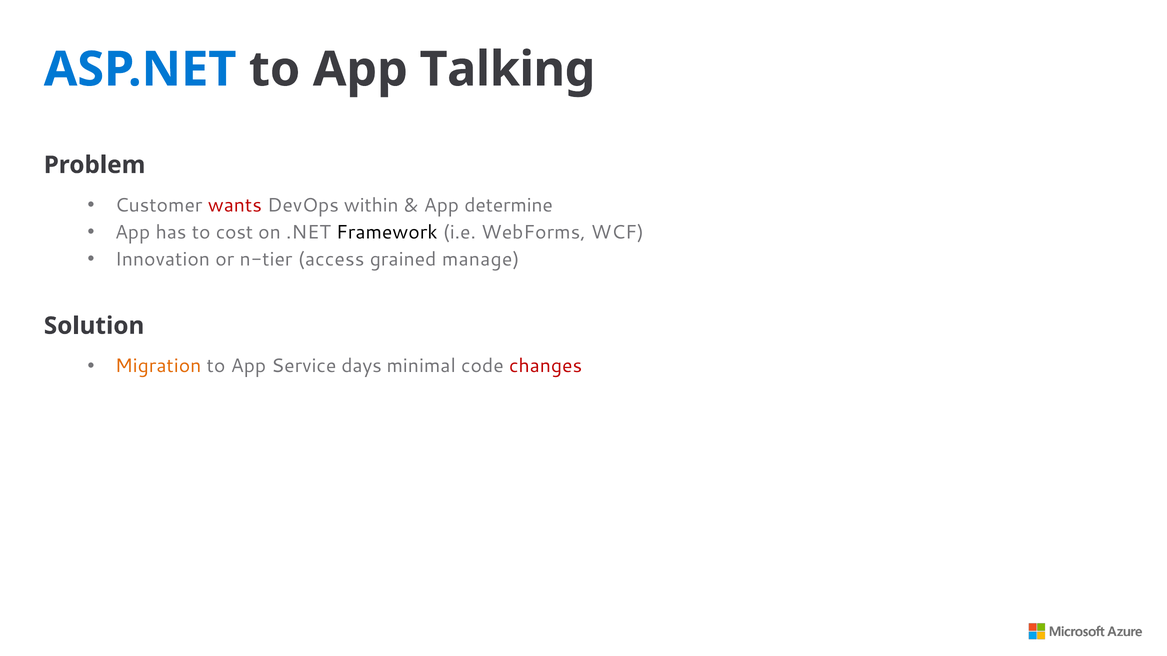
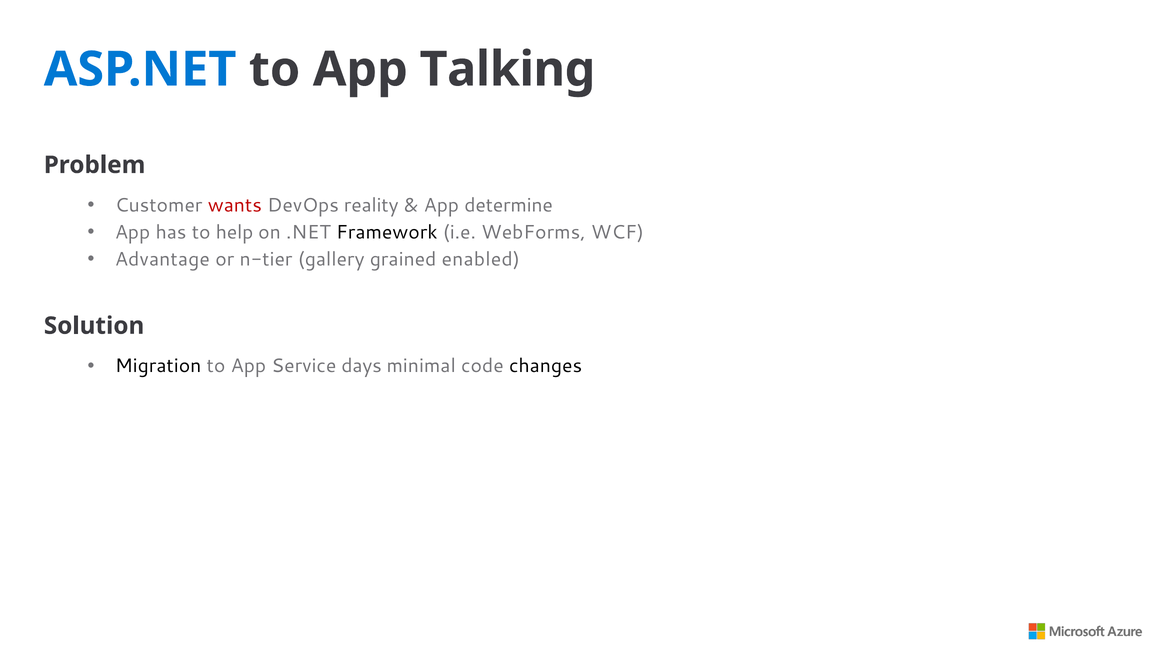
within: within -> reality
cost: cost -> help
Innovation: Innovation -> Advantage
access: access -> gallery
manage: manage -> enabled
Migration colour: orange -> black
changes colour: red -> black
